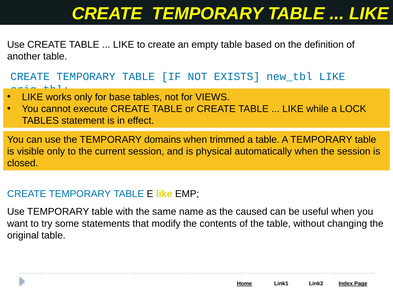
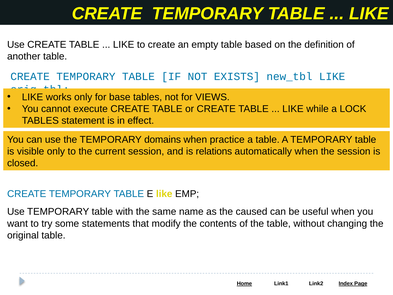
trimmed: trimmed -> practice
physical: physical -> relations
